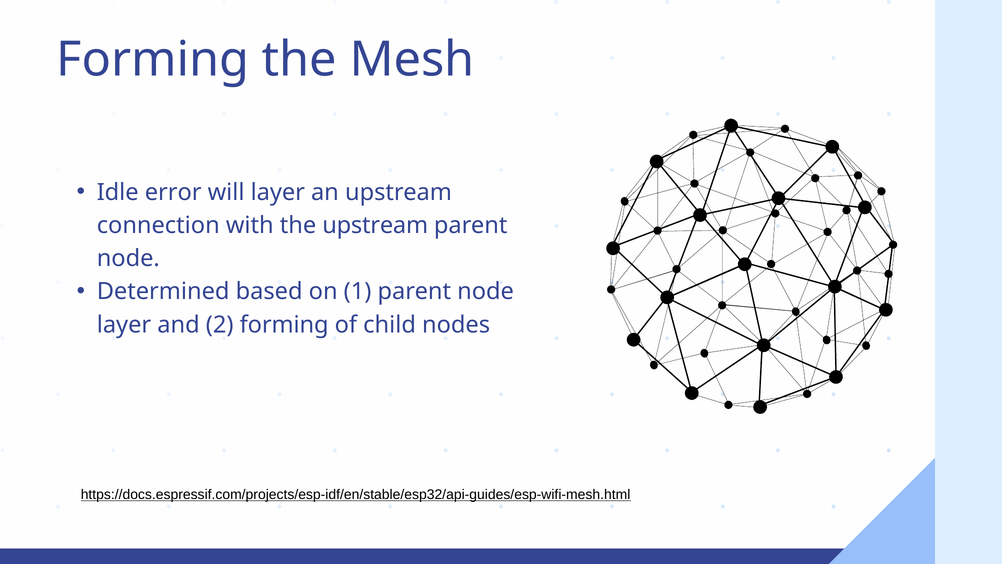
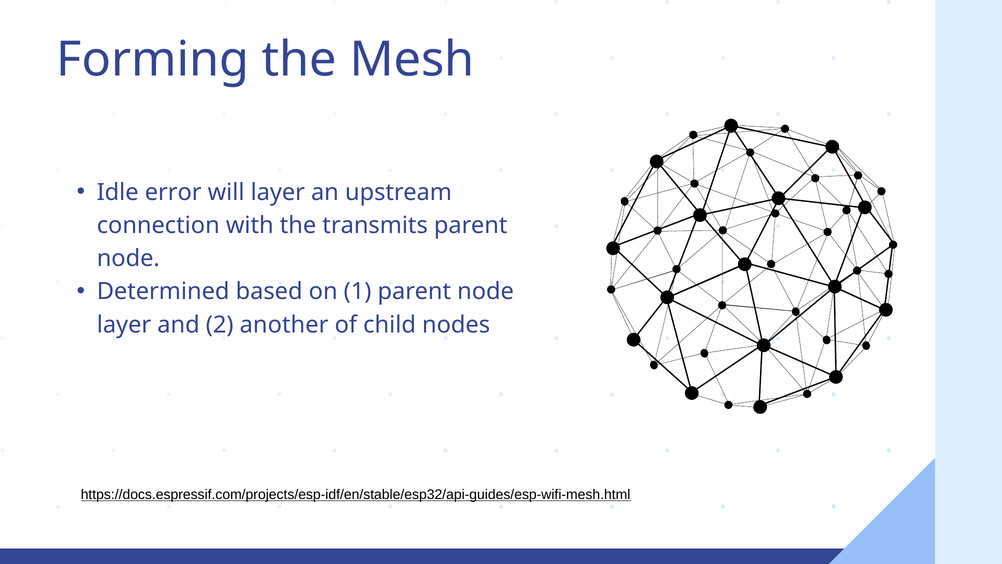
the upstream: upstream -> transmits
2 forming: forming -> another
